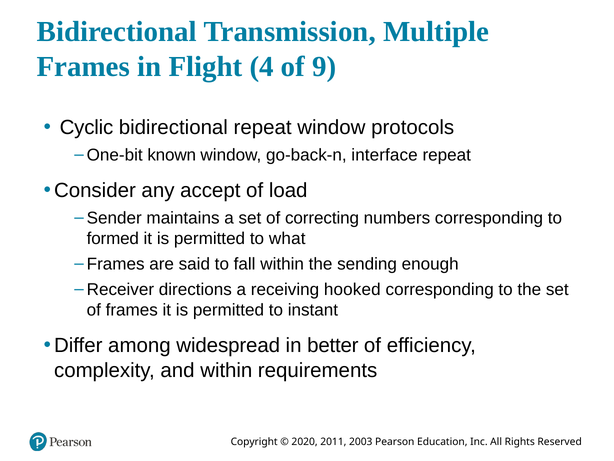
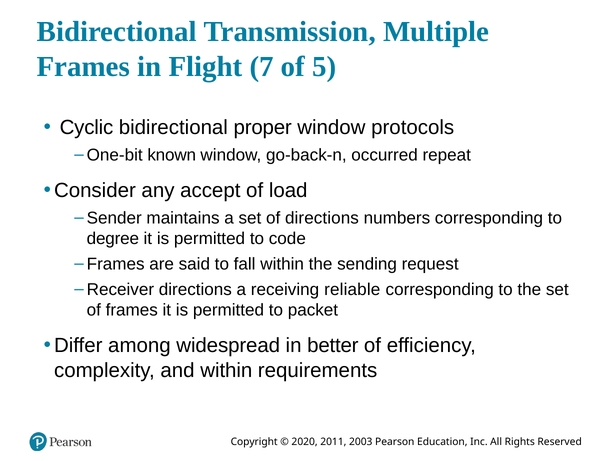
4: 4 -> 7
9: 9 -> 5
bidirectional repeat: repeat -> proper
interface: interface -> occurred
of correcting: correcting -> directions
formed: formed -> degree
what: what -> code
enough: enough -> request
hooked: hooked -> reliable
instant: instant -> packet
